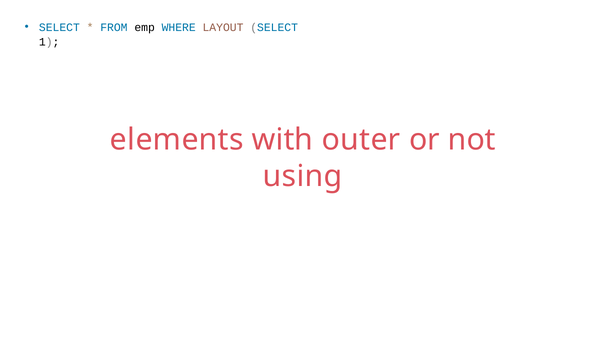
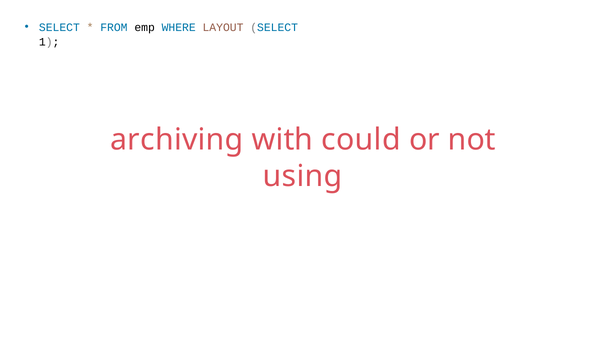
elements: elements -> archiving
outer: outer -> could
